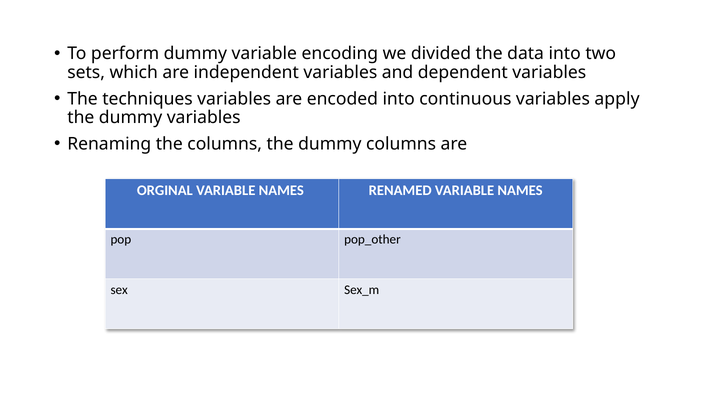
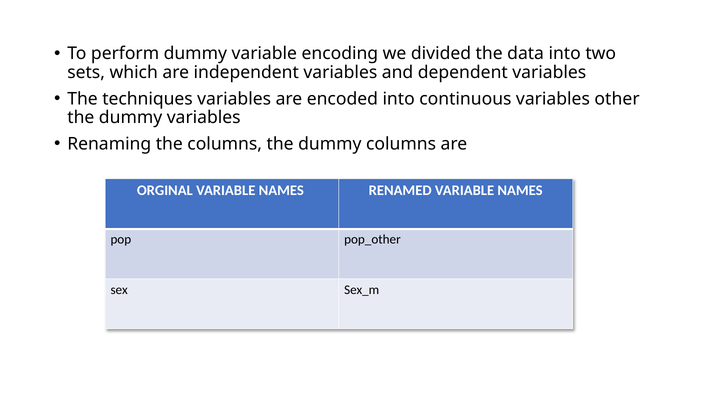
apply: apply -> other
